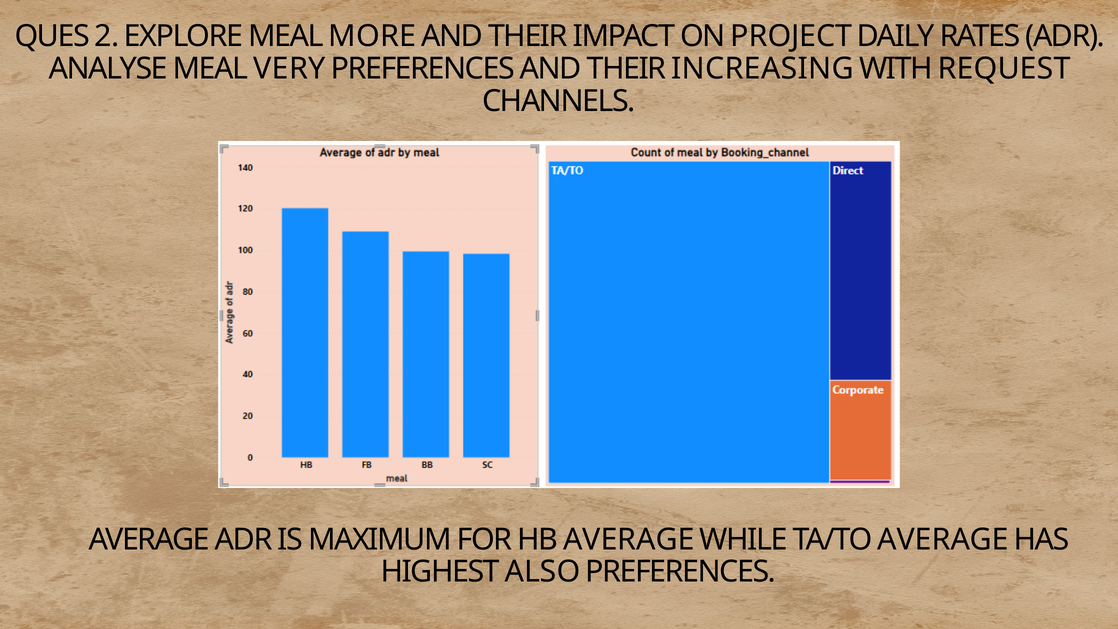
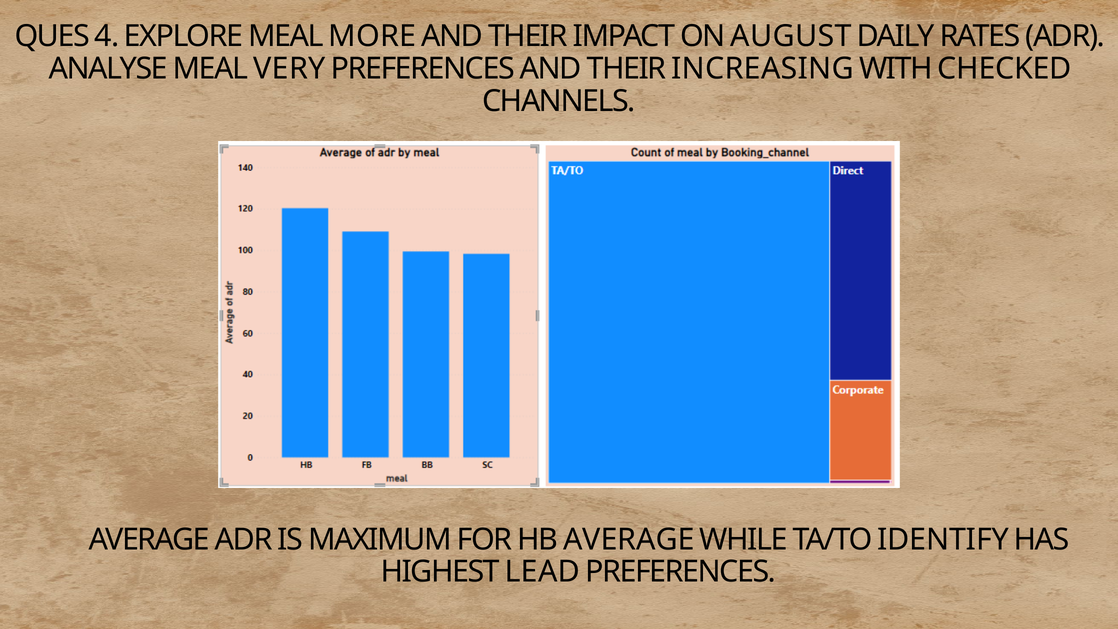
2: 2 -> 4
PROJECT: PROJECT -> AUGUST
REQUEST: REQUEST -> CHECKED
TA/TO AVERAGE: AVERAGE -> IDENTIFY
ALSO: ALSO -> LEAD
